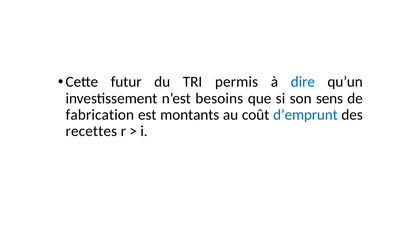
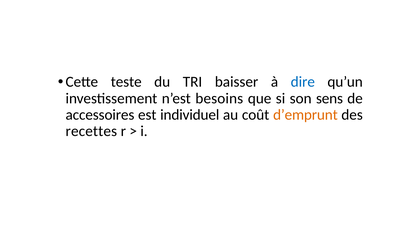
futur: futur -> teste
permis: permis -> baisser
fabrication: fabrication -> accessoires
montants: montants -> individuel
d’emprunt colour: blue -> orange
